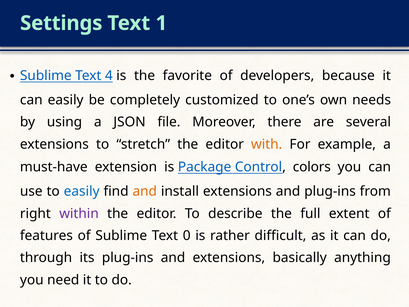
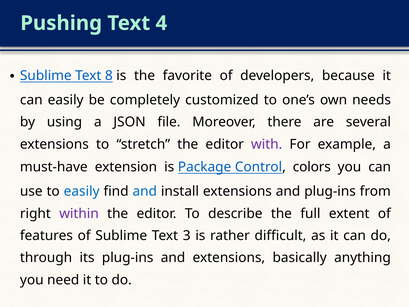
Settings: Settings -> Pushing
1: 1 -> 4
4: 4 -> 8
with colour: orange -> purple
and at (145, 191) colour: orange -> blue
0: 0 -> 3
